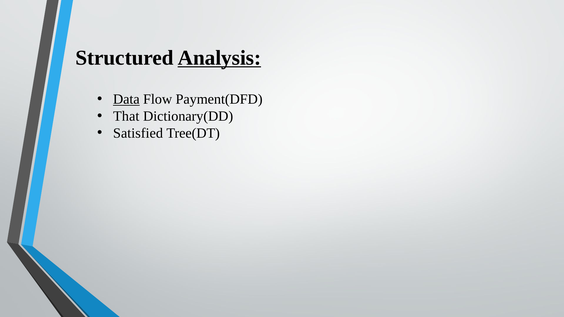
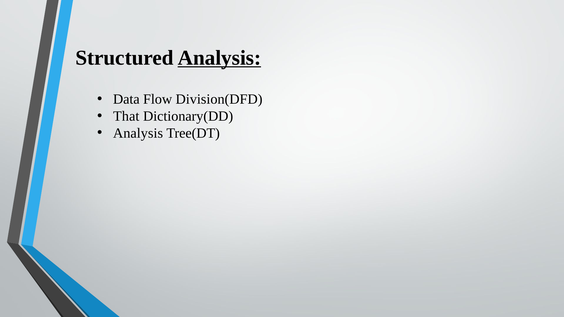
Data underline: present -> none
Payment(DFD: Payment(DFD -> Division(DFD
Satisfied at (138, 133): Satisfied -> Analysis
